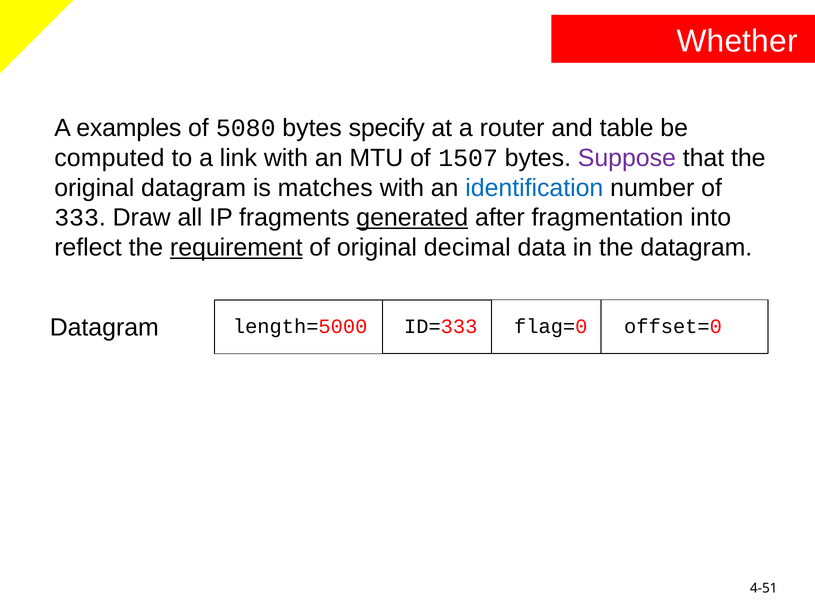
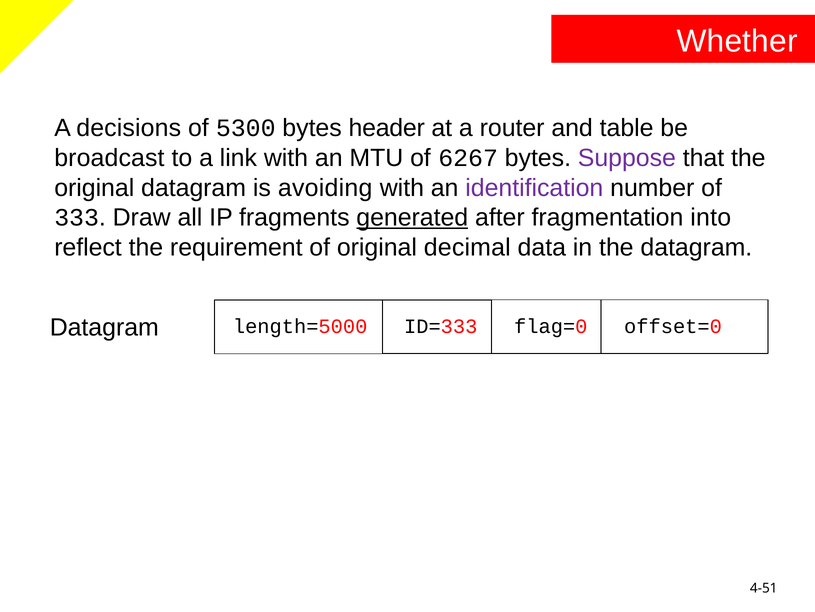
examples: examples -> decisions
5080: 5080 -> 5300
specify: specify -> header
computed: computed -> broadcast
1507: 1507 -> 6267
matches: matches -> avoiding
identification colour: blue -> purple
requirement underline: present -> none
